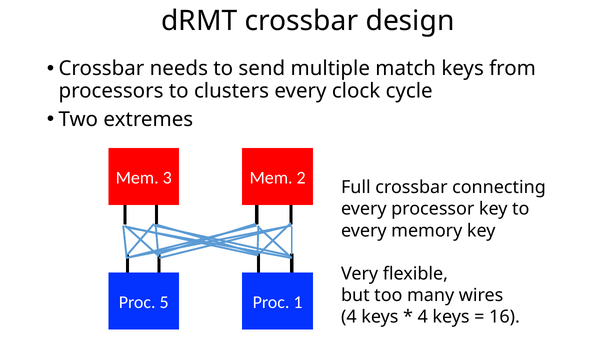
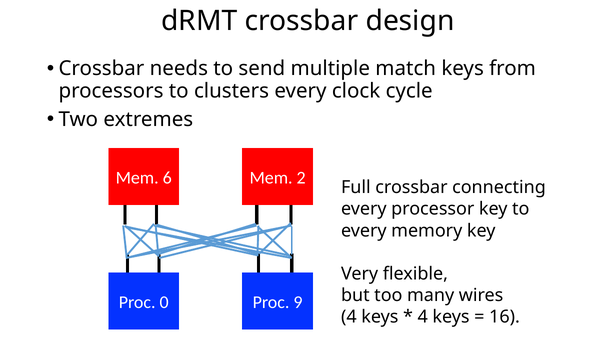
3: 3 -> 6
5: 5 -> 0
1: 1 -> 9
